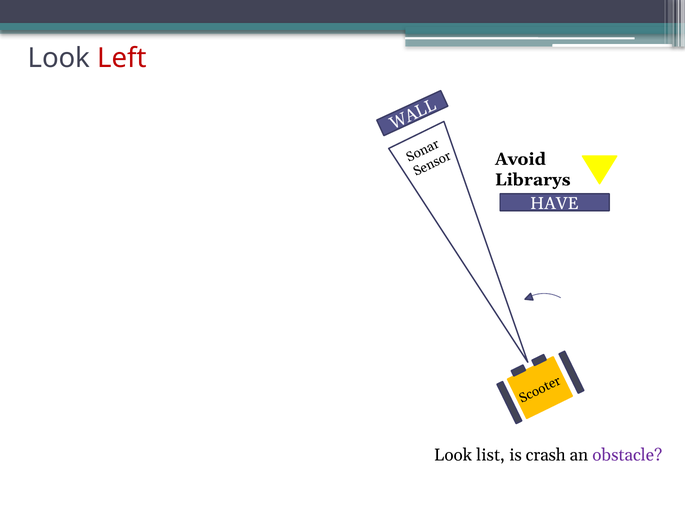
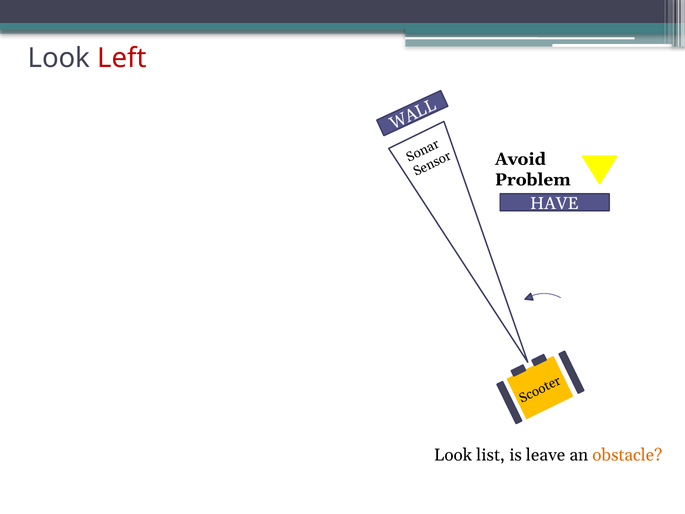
Librarys: Librarys -> Problem
crash: crash -> leave
obstacle colour: purple -> orange
